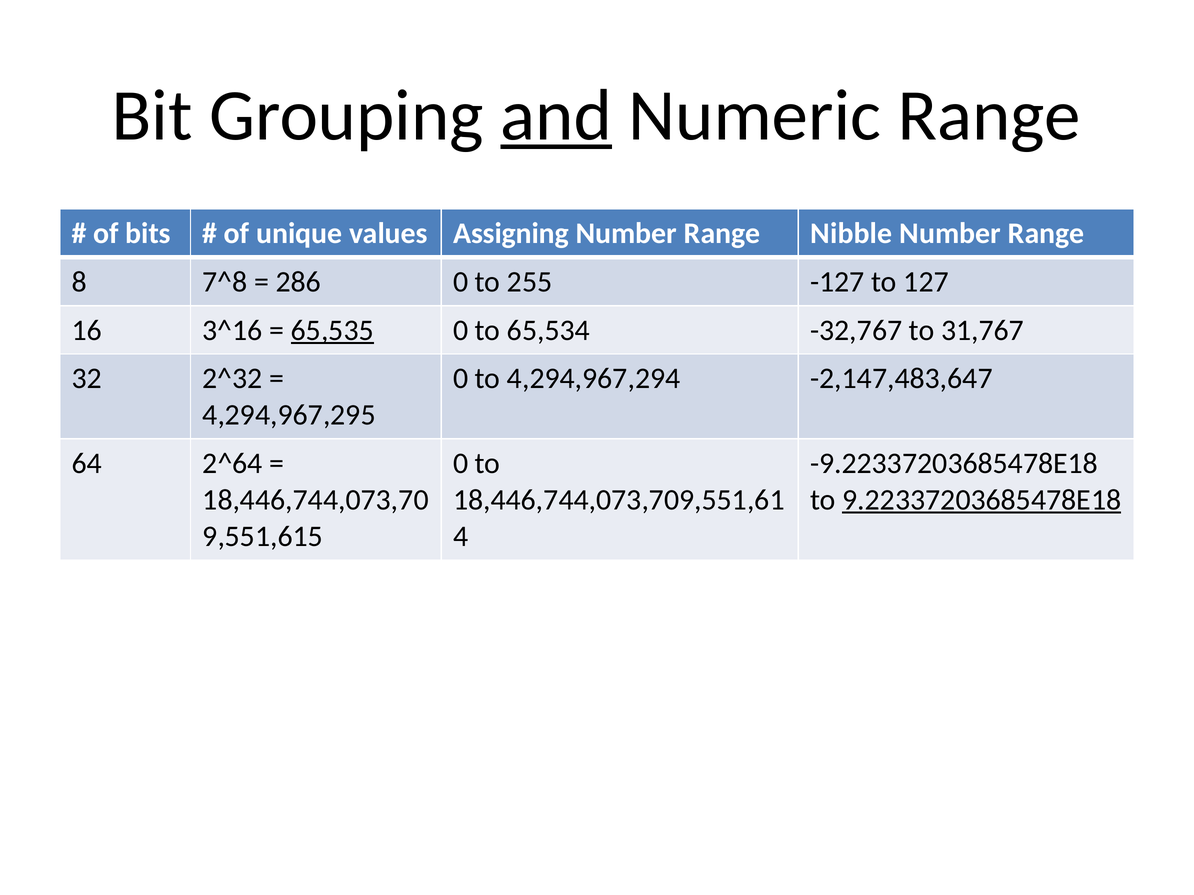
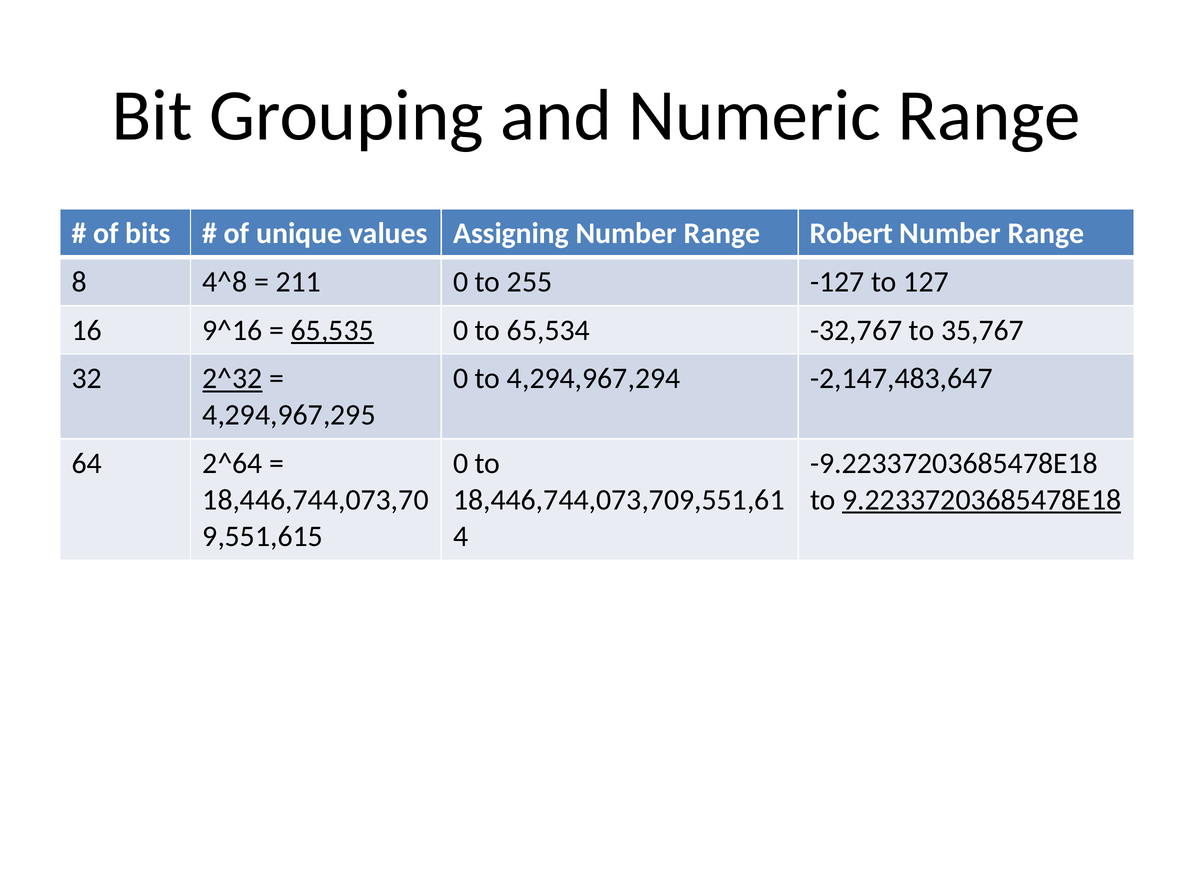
and underline: present -> none
Nibble: Nibble -> Robert
7^8: 7^8 -> 4^8
286: 286 -> 211
3^16: 3^16 -> 9^16
31,767: 31,767 -> 35,767
2^32 underline: none -> present
